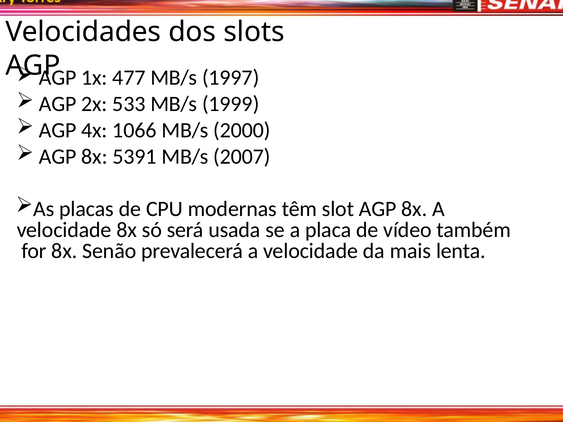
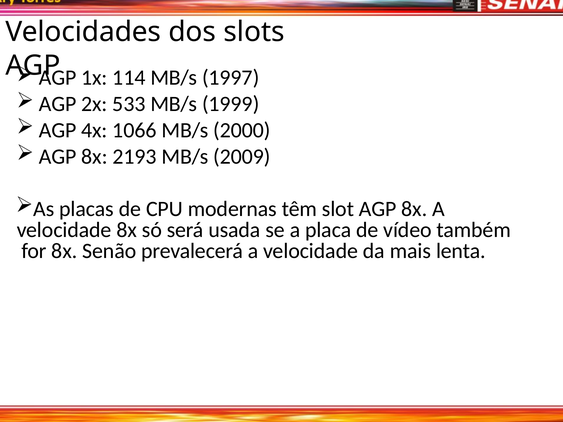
477: 477 -> 114
5391: 5391 -> 2193
2007: 2007 -> 2009
